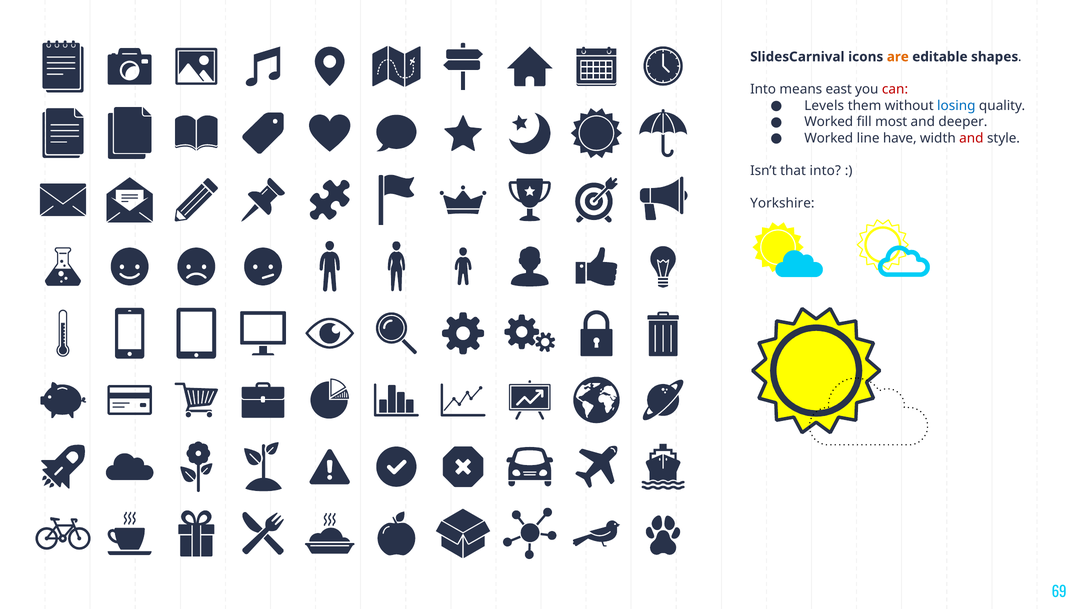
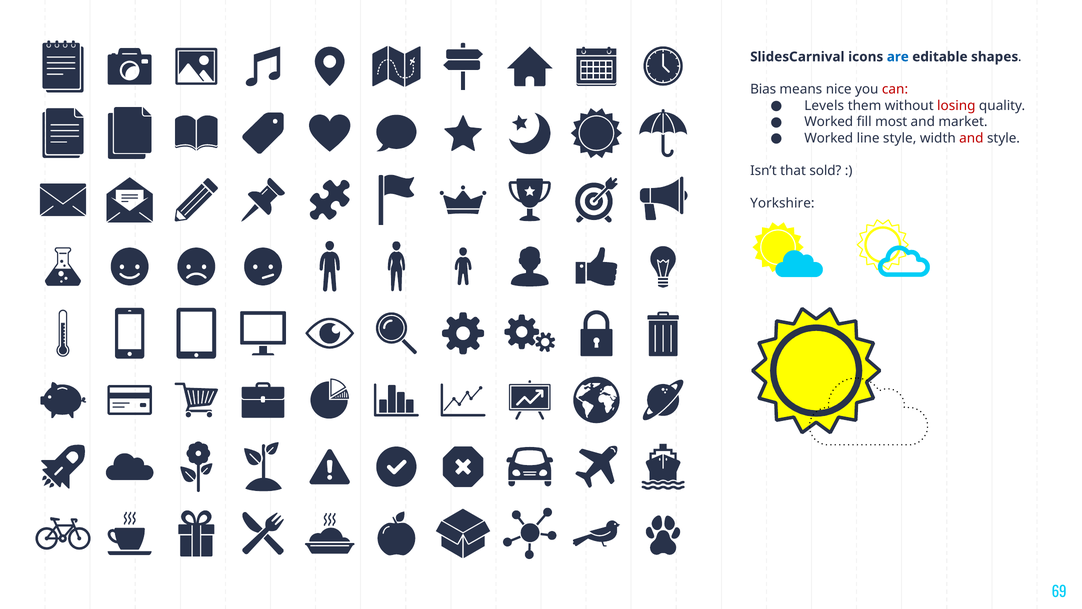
are colour: orange -> blue
Into at (763, 89): Into -> Bias
east: east -> nice
losing colour: blue -> red
deeper: deeper -> market
line have: have -> style
that into: into -> sold
